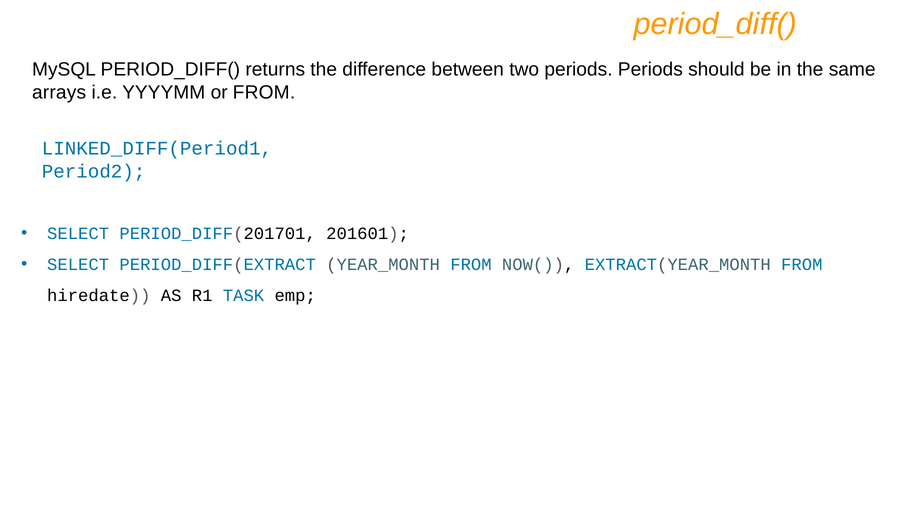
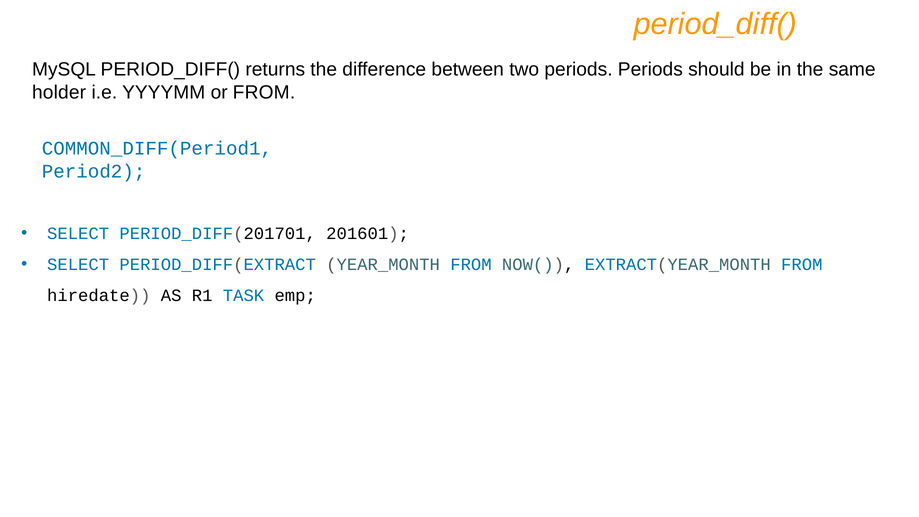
arrays: arrays -> holder
LINKED_DIFF(Period1: LINKED_DIFF(Period1 -> COMMON_DIFF(Period1
